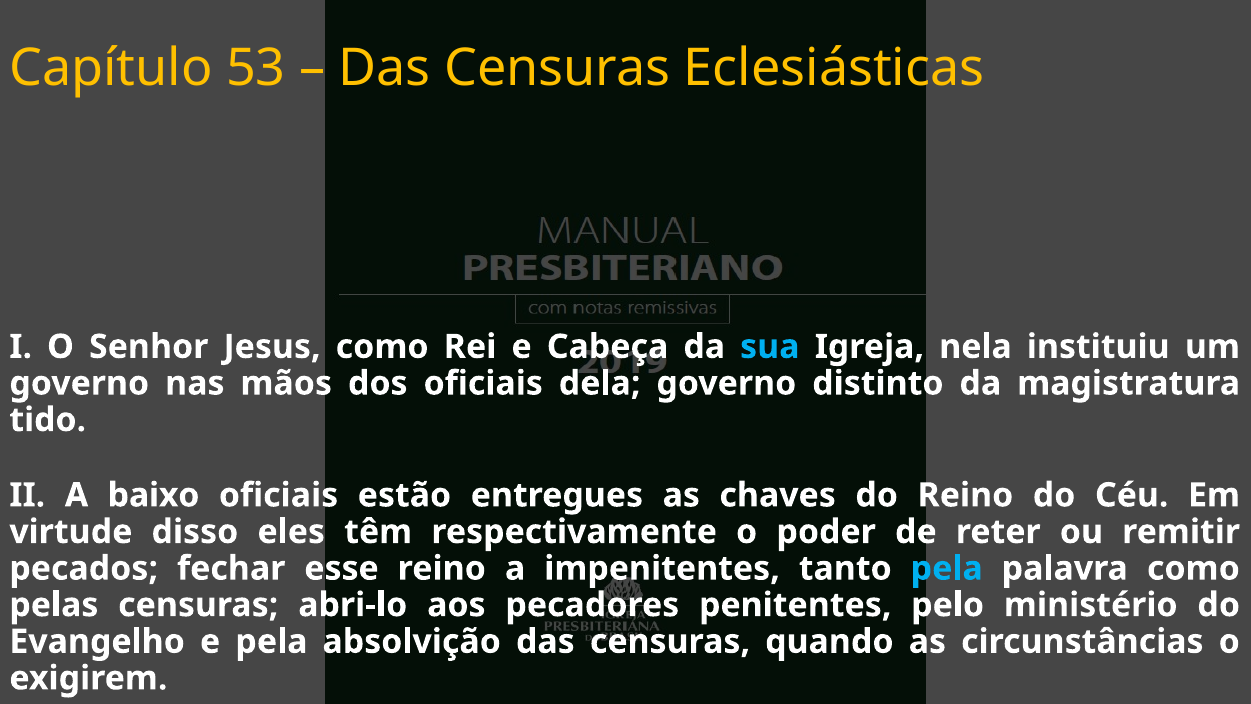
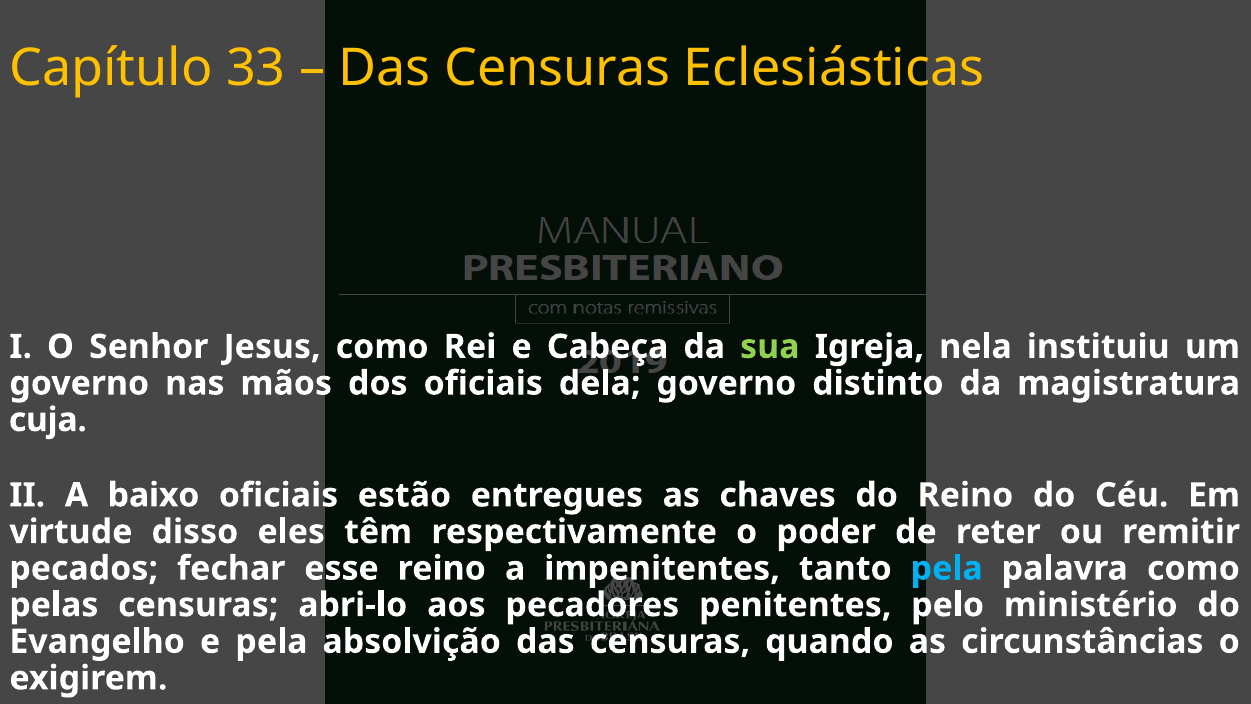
53: 53 -> 33
sua colour: light blue -> light green
tido: tido -> cuja
